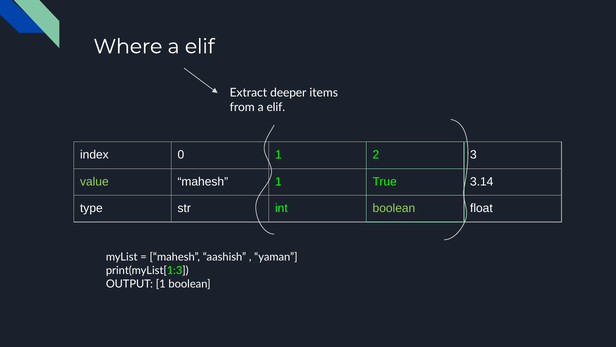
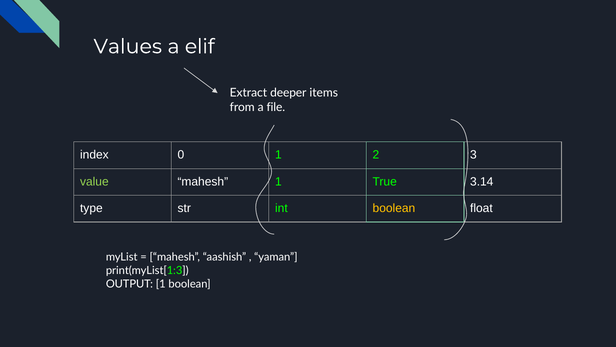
Where: Where -> Values
from a elif: elif -> file
boolean at (394, 208) colour: light green -> yellow
